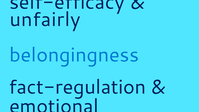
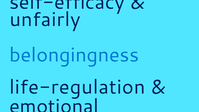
fact-regulation: fact-regulation -> life-regulation
